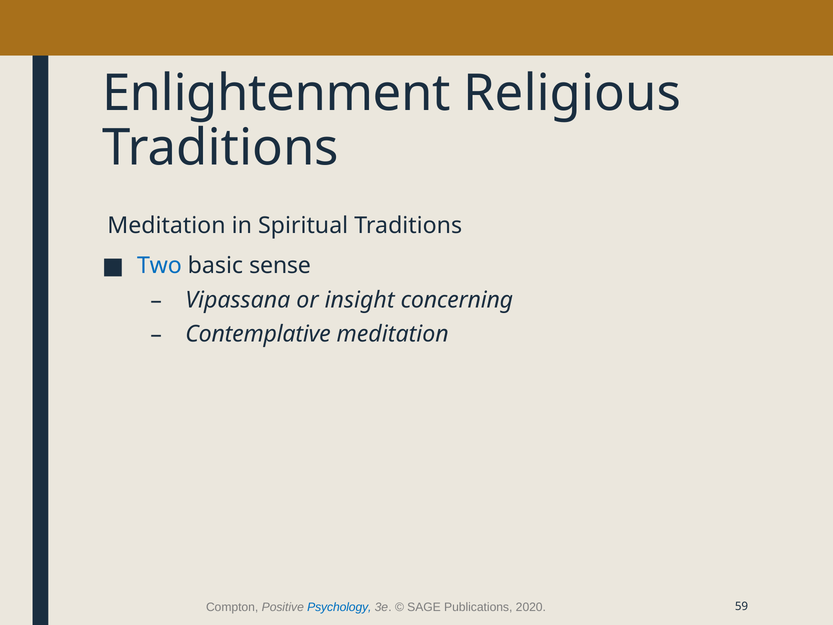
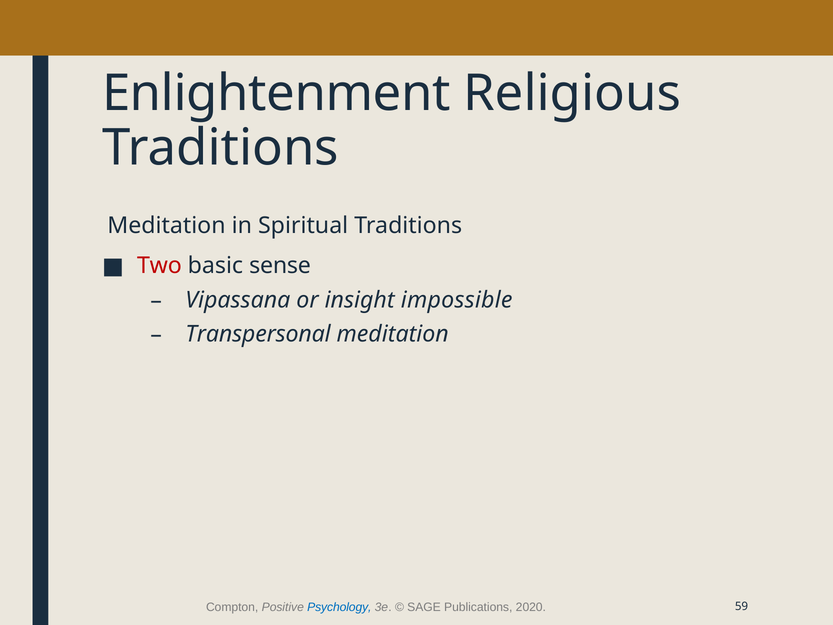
Two colour: blue -> red
concerning: concerning -> impossible
Contemplative: Contemplative -> Transpersonal
